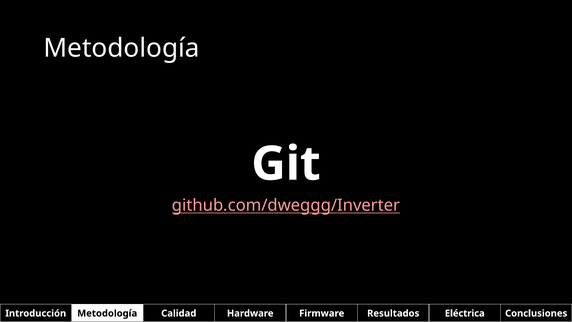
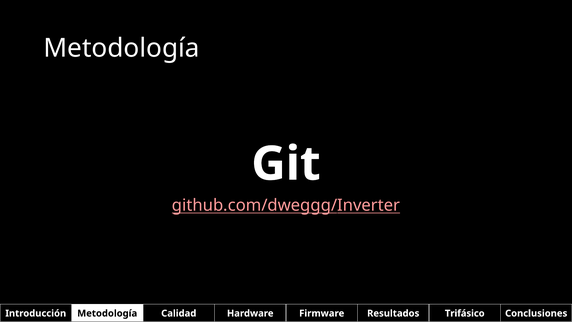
Eléctrica: Eléctrica -> Trifásico
